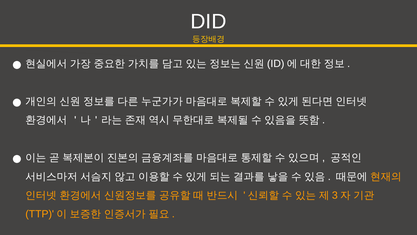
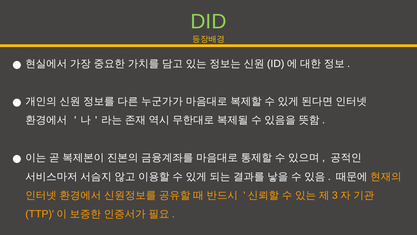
DID colour: white -> light green
